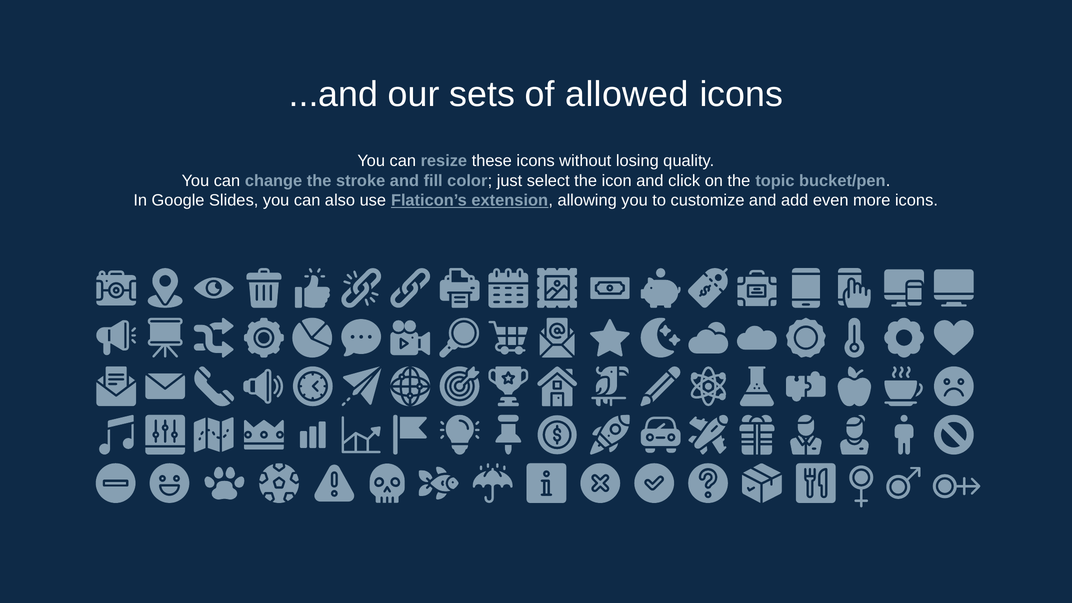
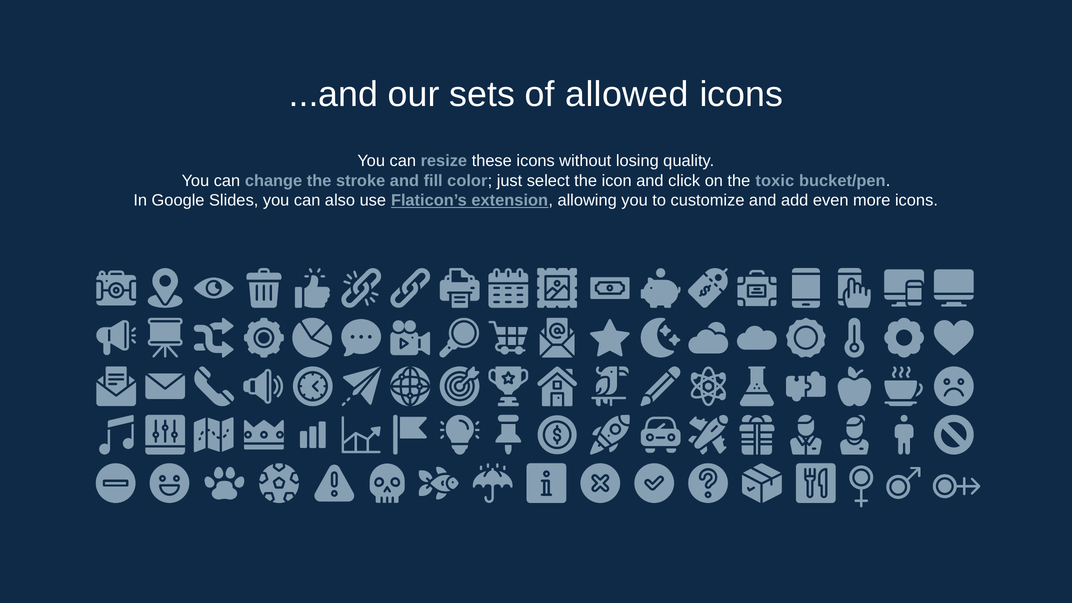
topic: topic -> toxic
